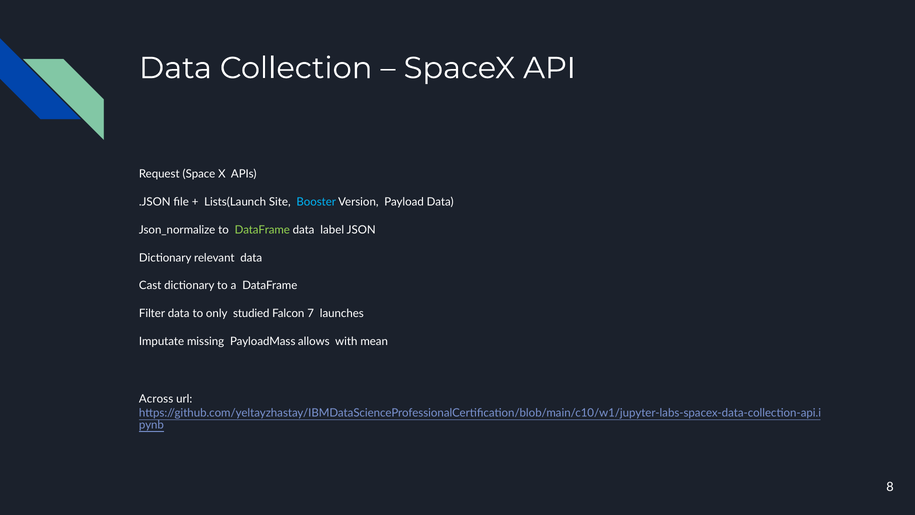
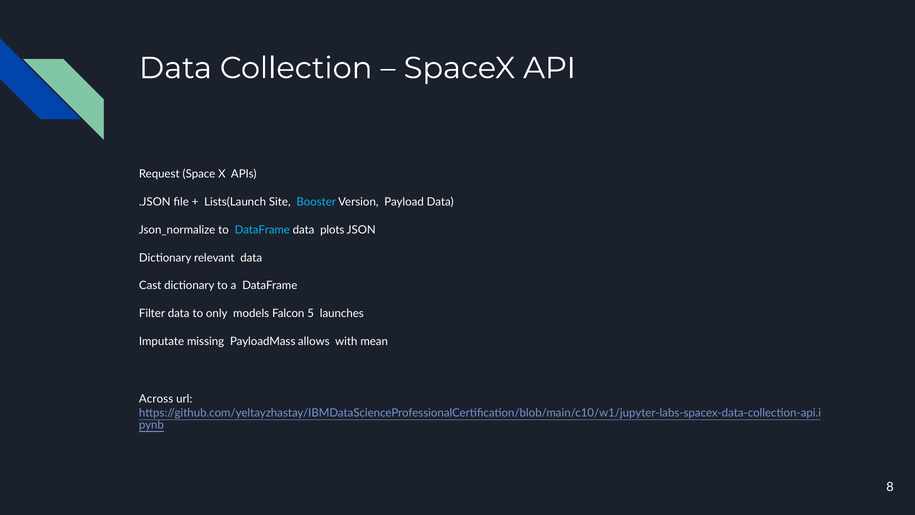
DataFrame at (262, 230) colour: light green -> light blue
label: label -> plots
studied: studied -> models
7: 7 -> 5
